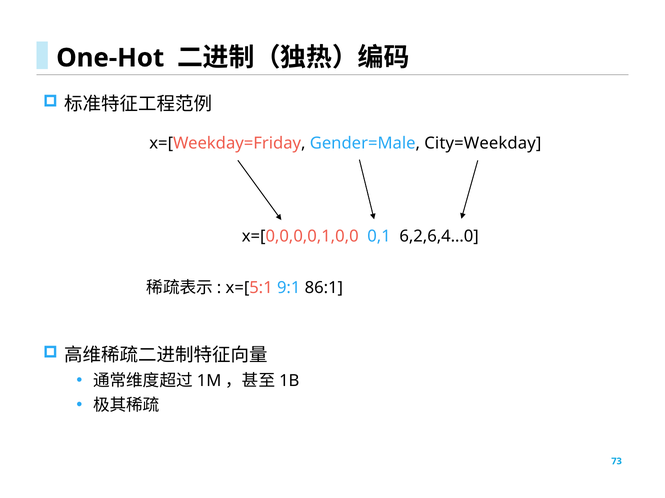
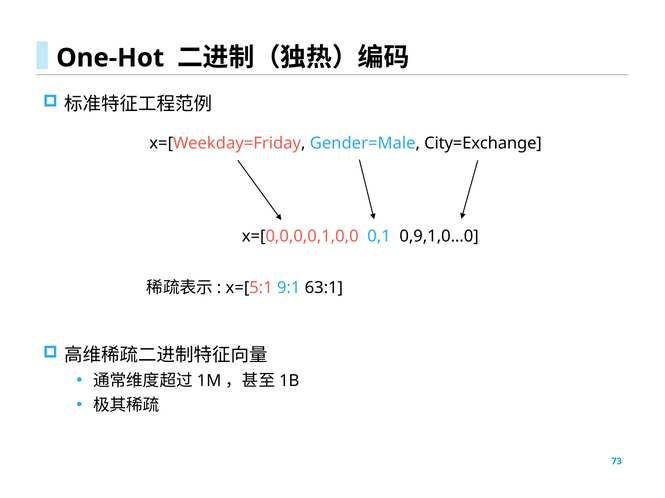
City=Weekday: City=Weekday -> City=Exchange
6,2,6,4…0: 6,2,6,4…0 -> 0,9,1,0…0
86:1: 86:1 -> 63:1
